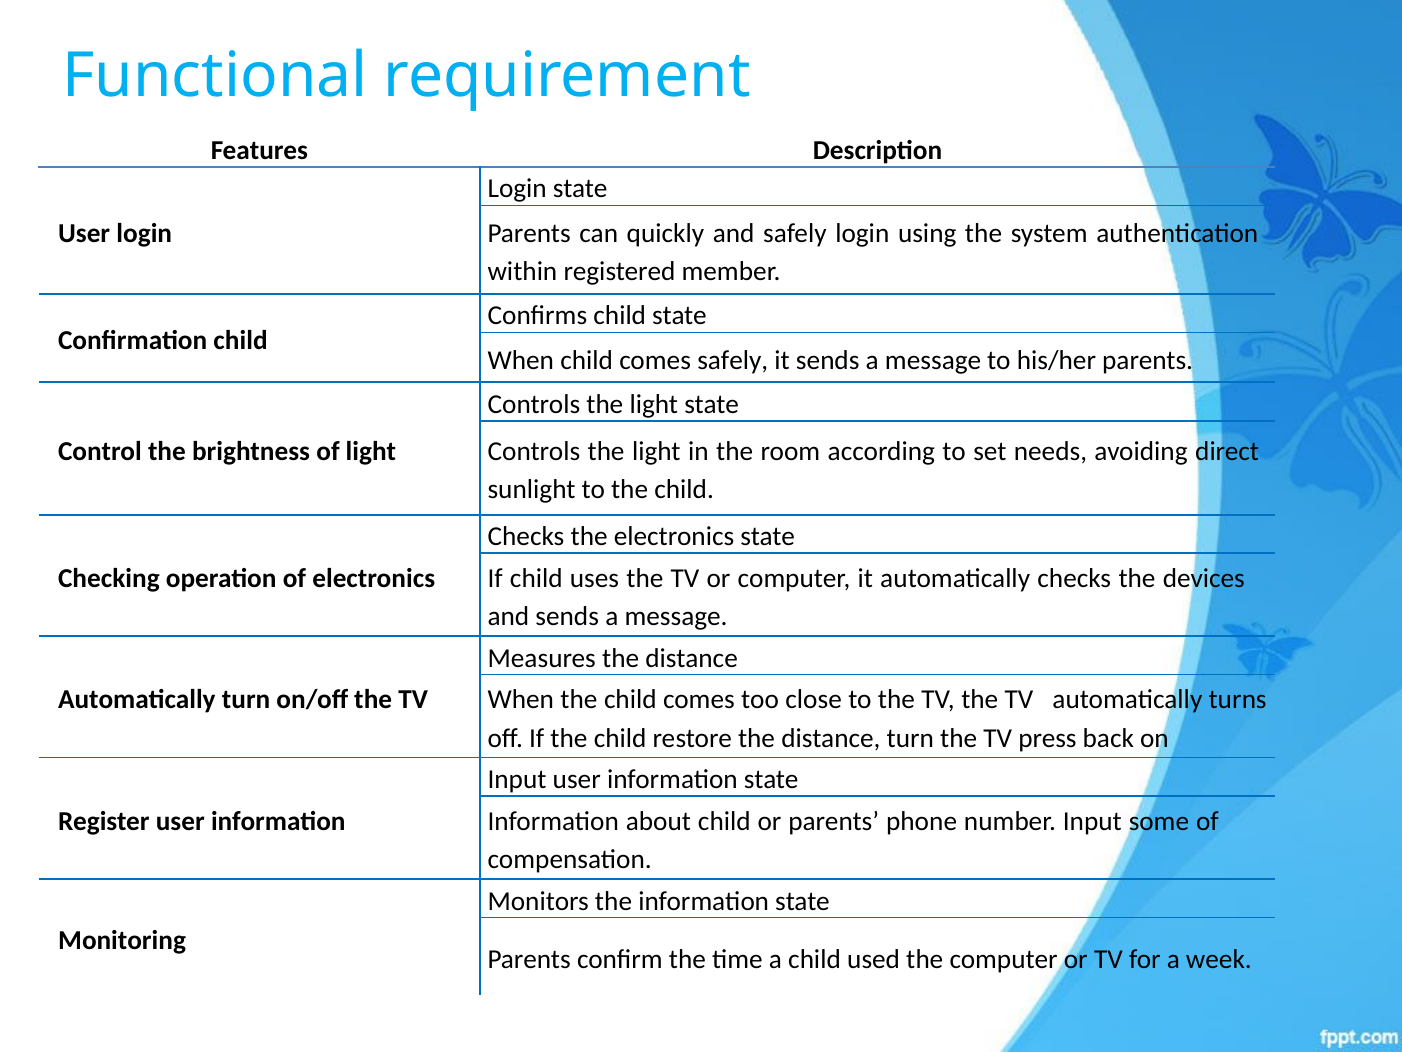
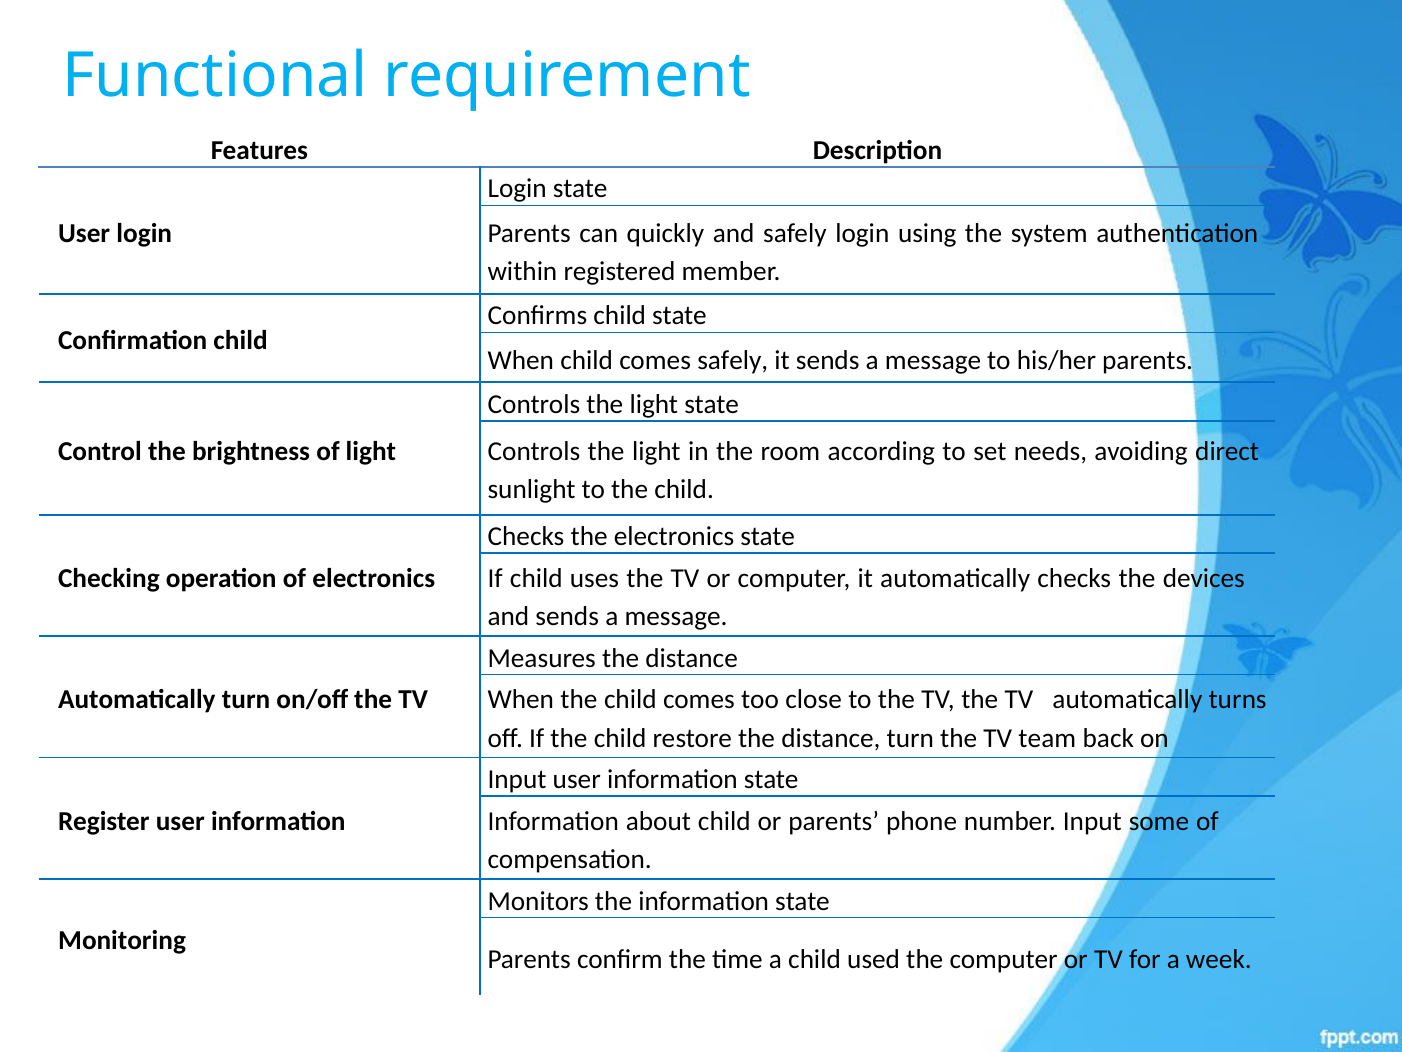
press: press -> team
